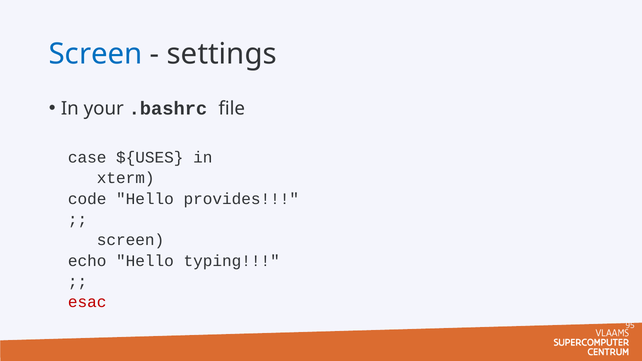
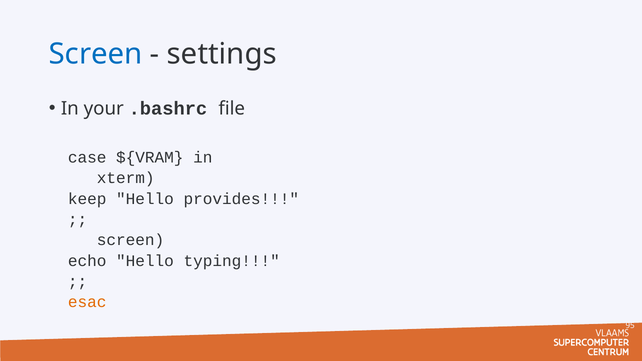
${USES: ${USES -> ${VRAM
code: code -> keep
esac colour: red -> orange
